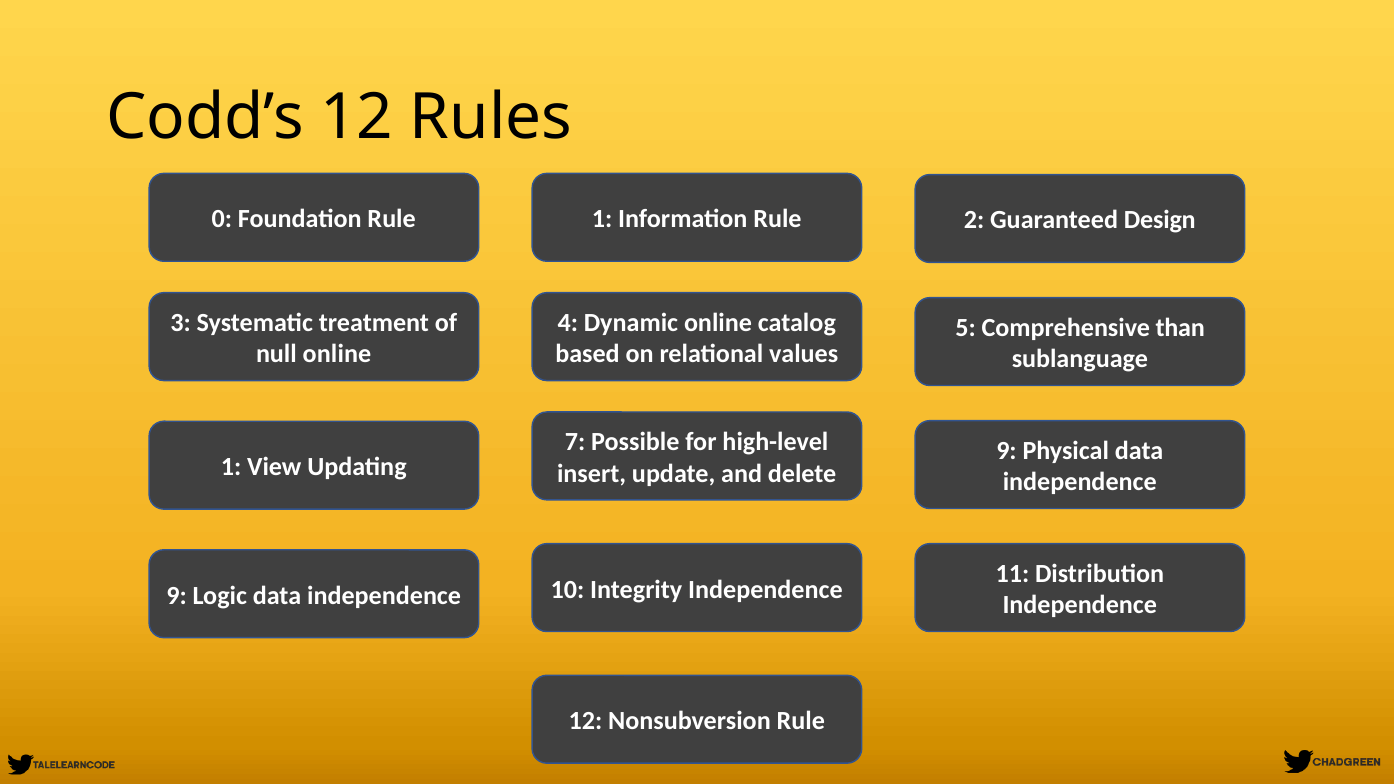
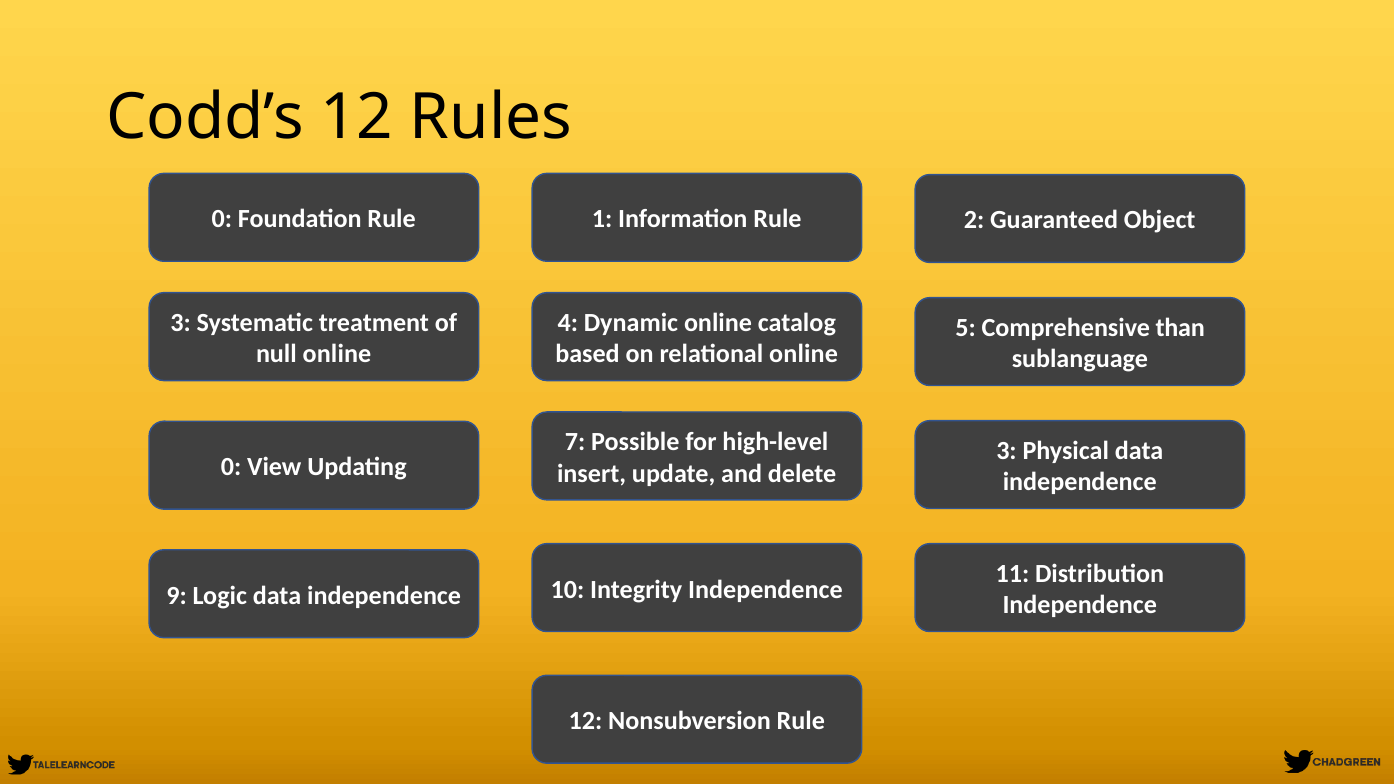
Design: Design -> Object
relational values: values -> online
9 at (1006, 451): 9 -> 3
1 at (231, 467): 1 -> 0
